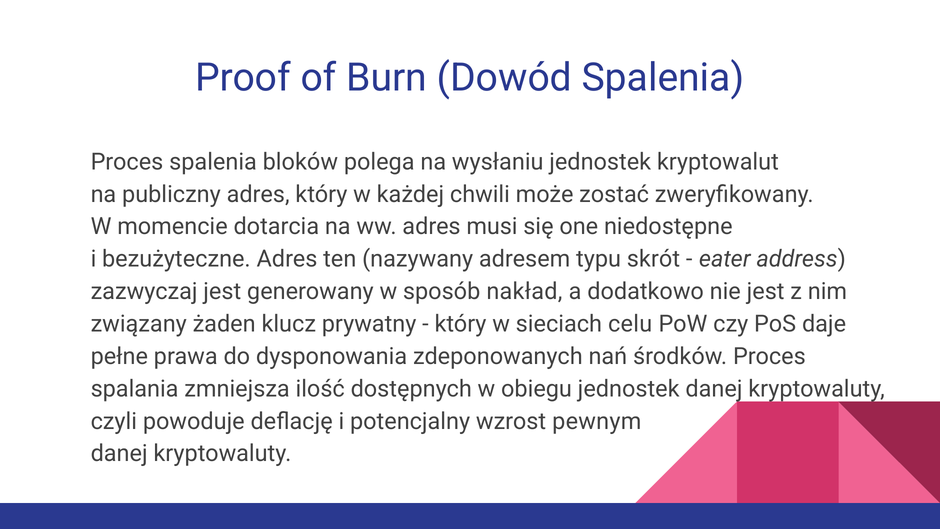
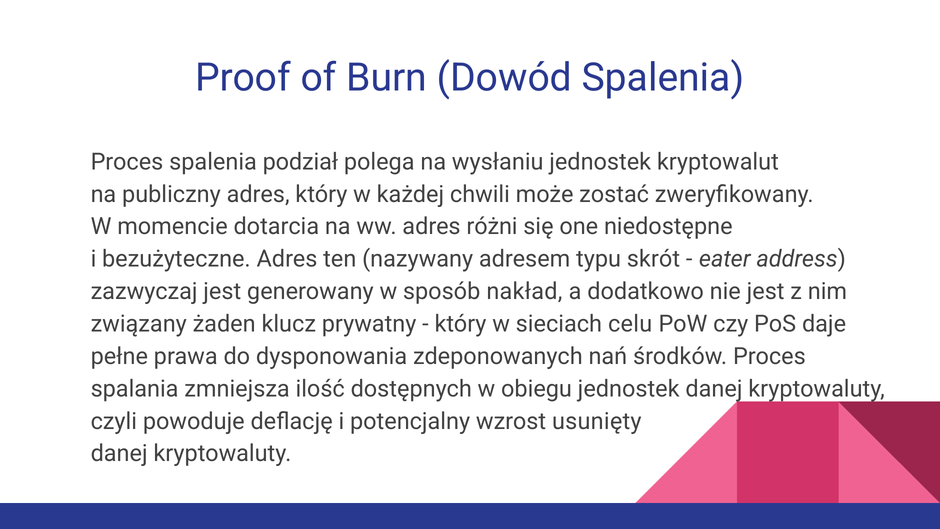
bloków: bloków -> podział
musi: musi -> różni
pewnym: pewnym -> usunięty
